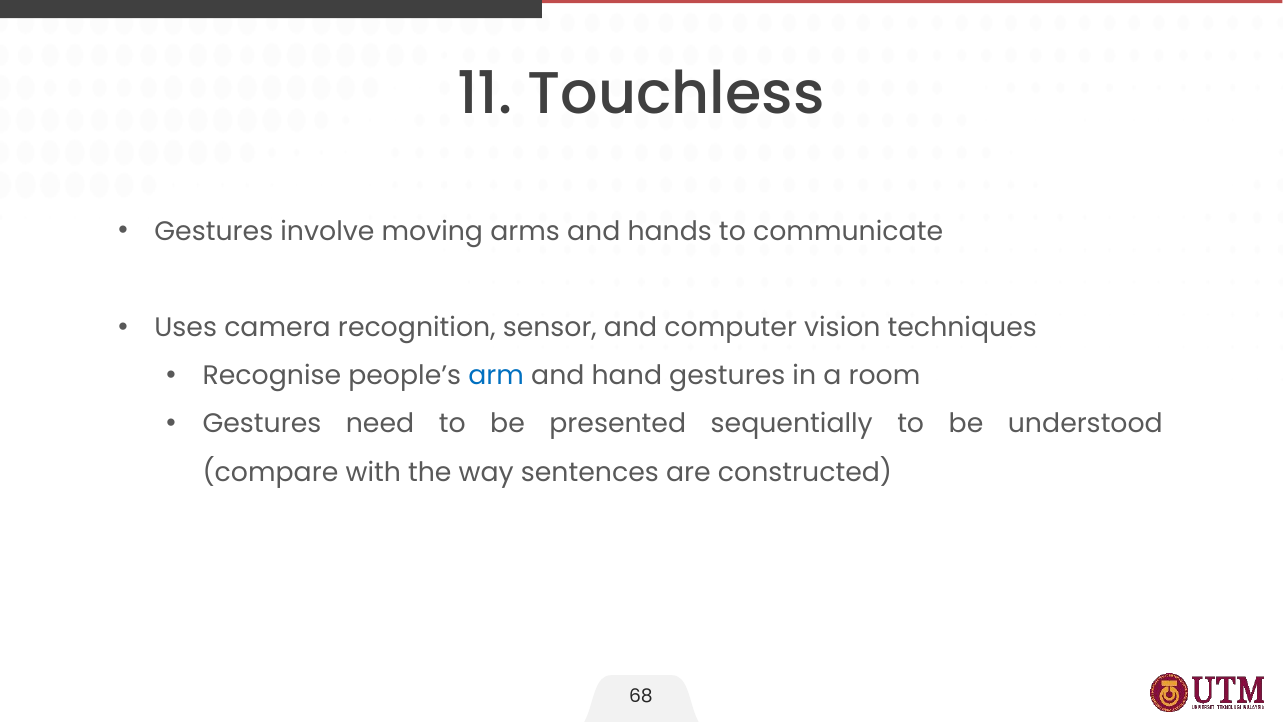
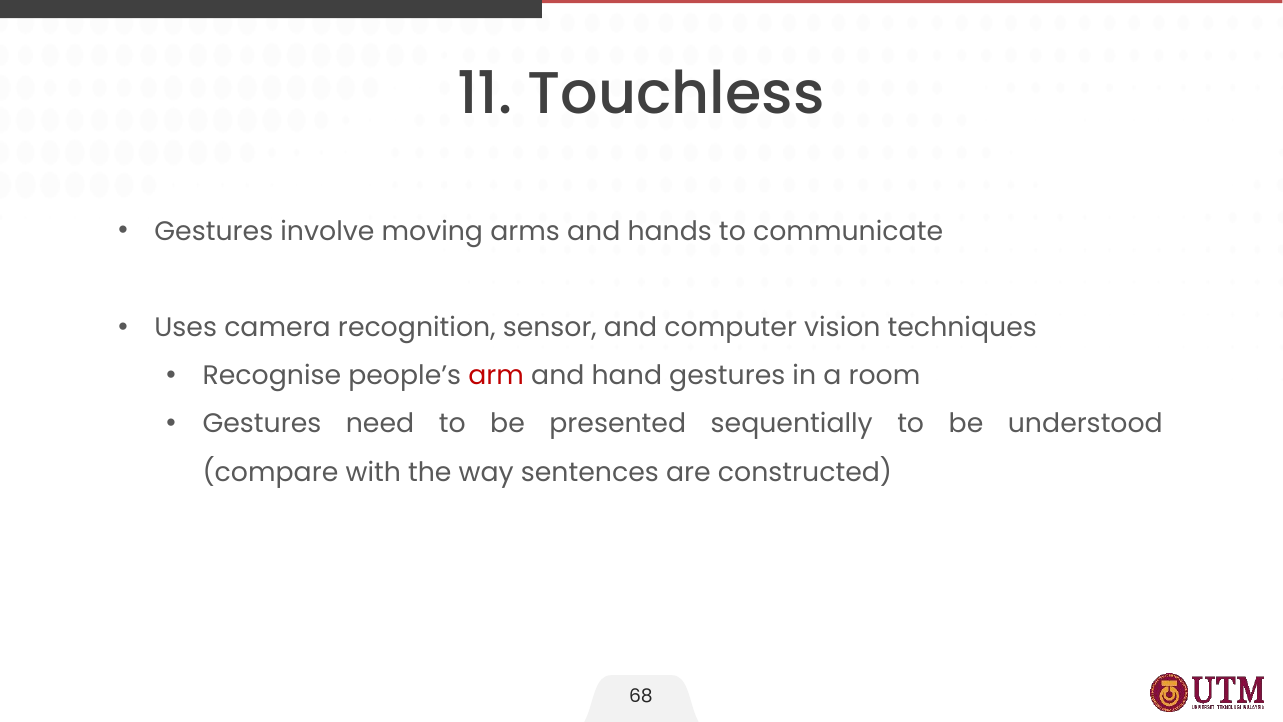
arm colour: blue -> red
